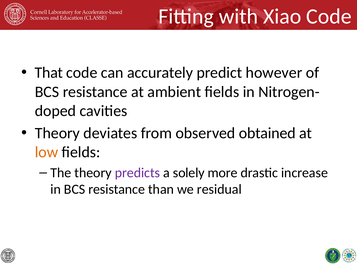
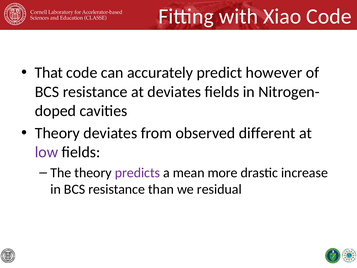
at ambient: ambient -> deviates
obtained: obtained -> different
low colour: orange -> purple
solely: solely -> mean
